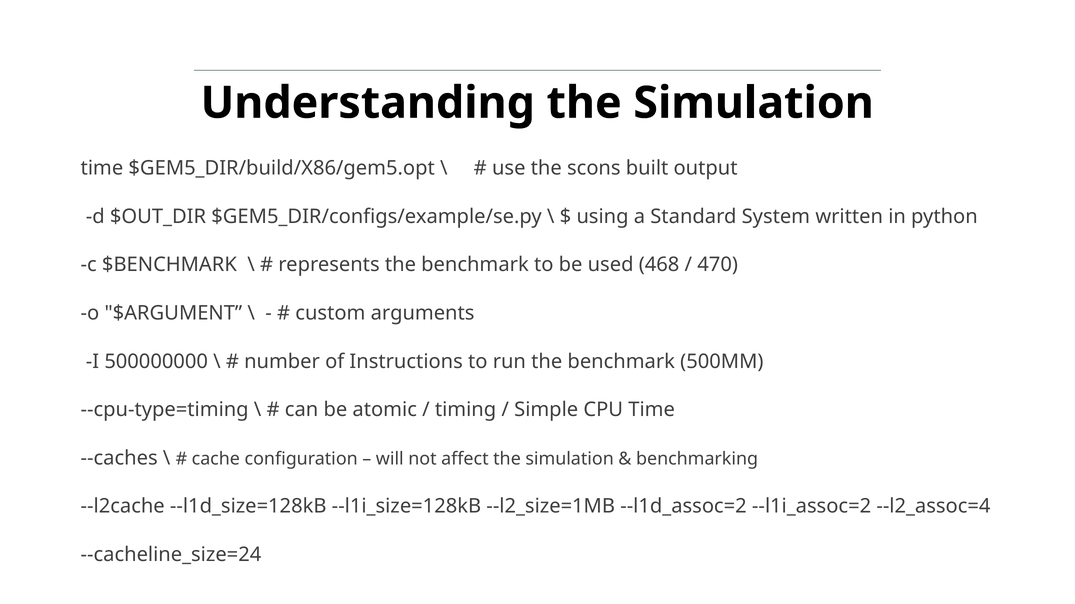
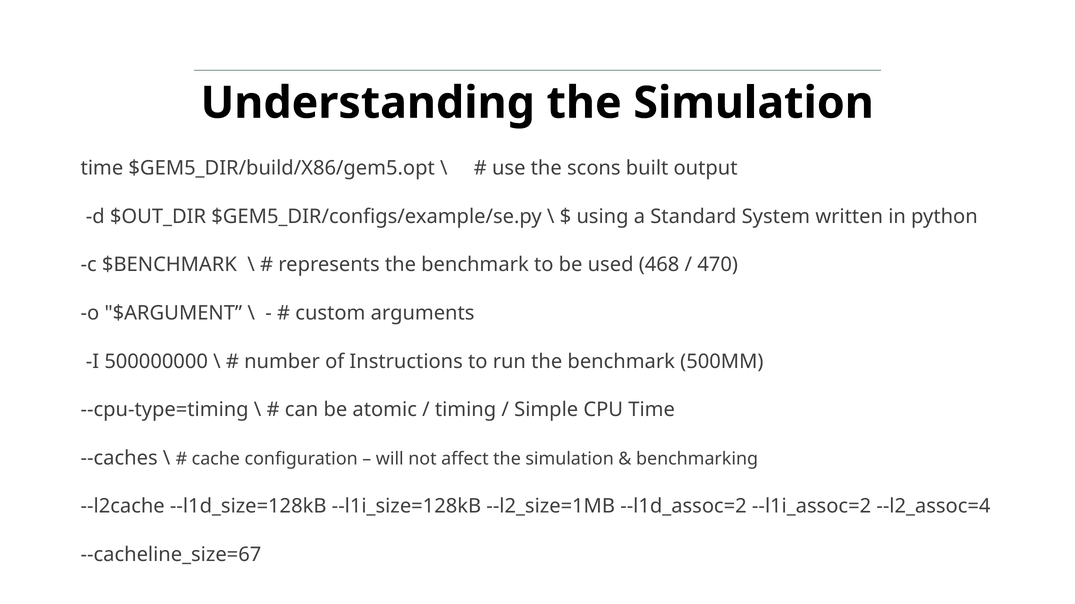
--cacheline_size=24: --cacheline_size=24 -> --cacheline_size=67
